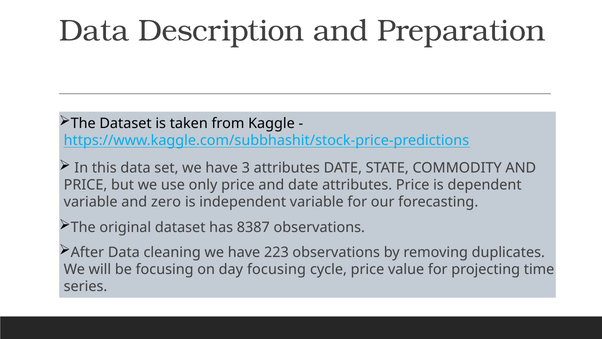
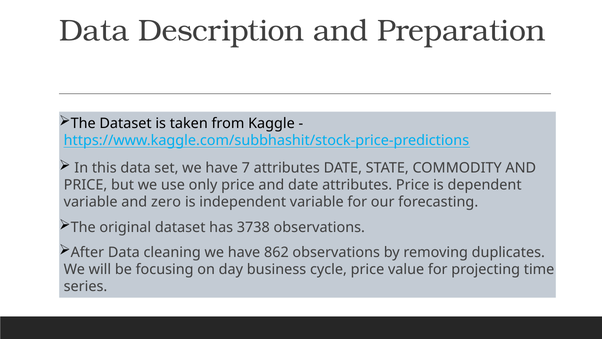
3: 3 -> 7
8387: 8387 -> 3738
223: 223 -> 862
day focusing: focusing -> business
